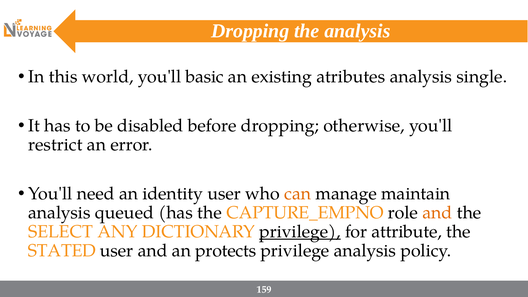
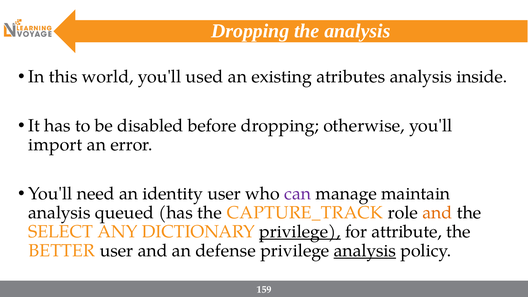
basic: basic -> used
single: single -> inside
restrict: restrict -> import
can colour: orange -> purple
CAPTURE_EMPNO: CAPTURE_EMPNO -> CAPTURE_TRACK
STATED: STATED -> BETTER
protects: protects -> defense
analysis at (365, 251) underline: none -> present
